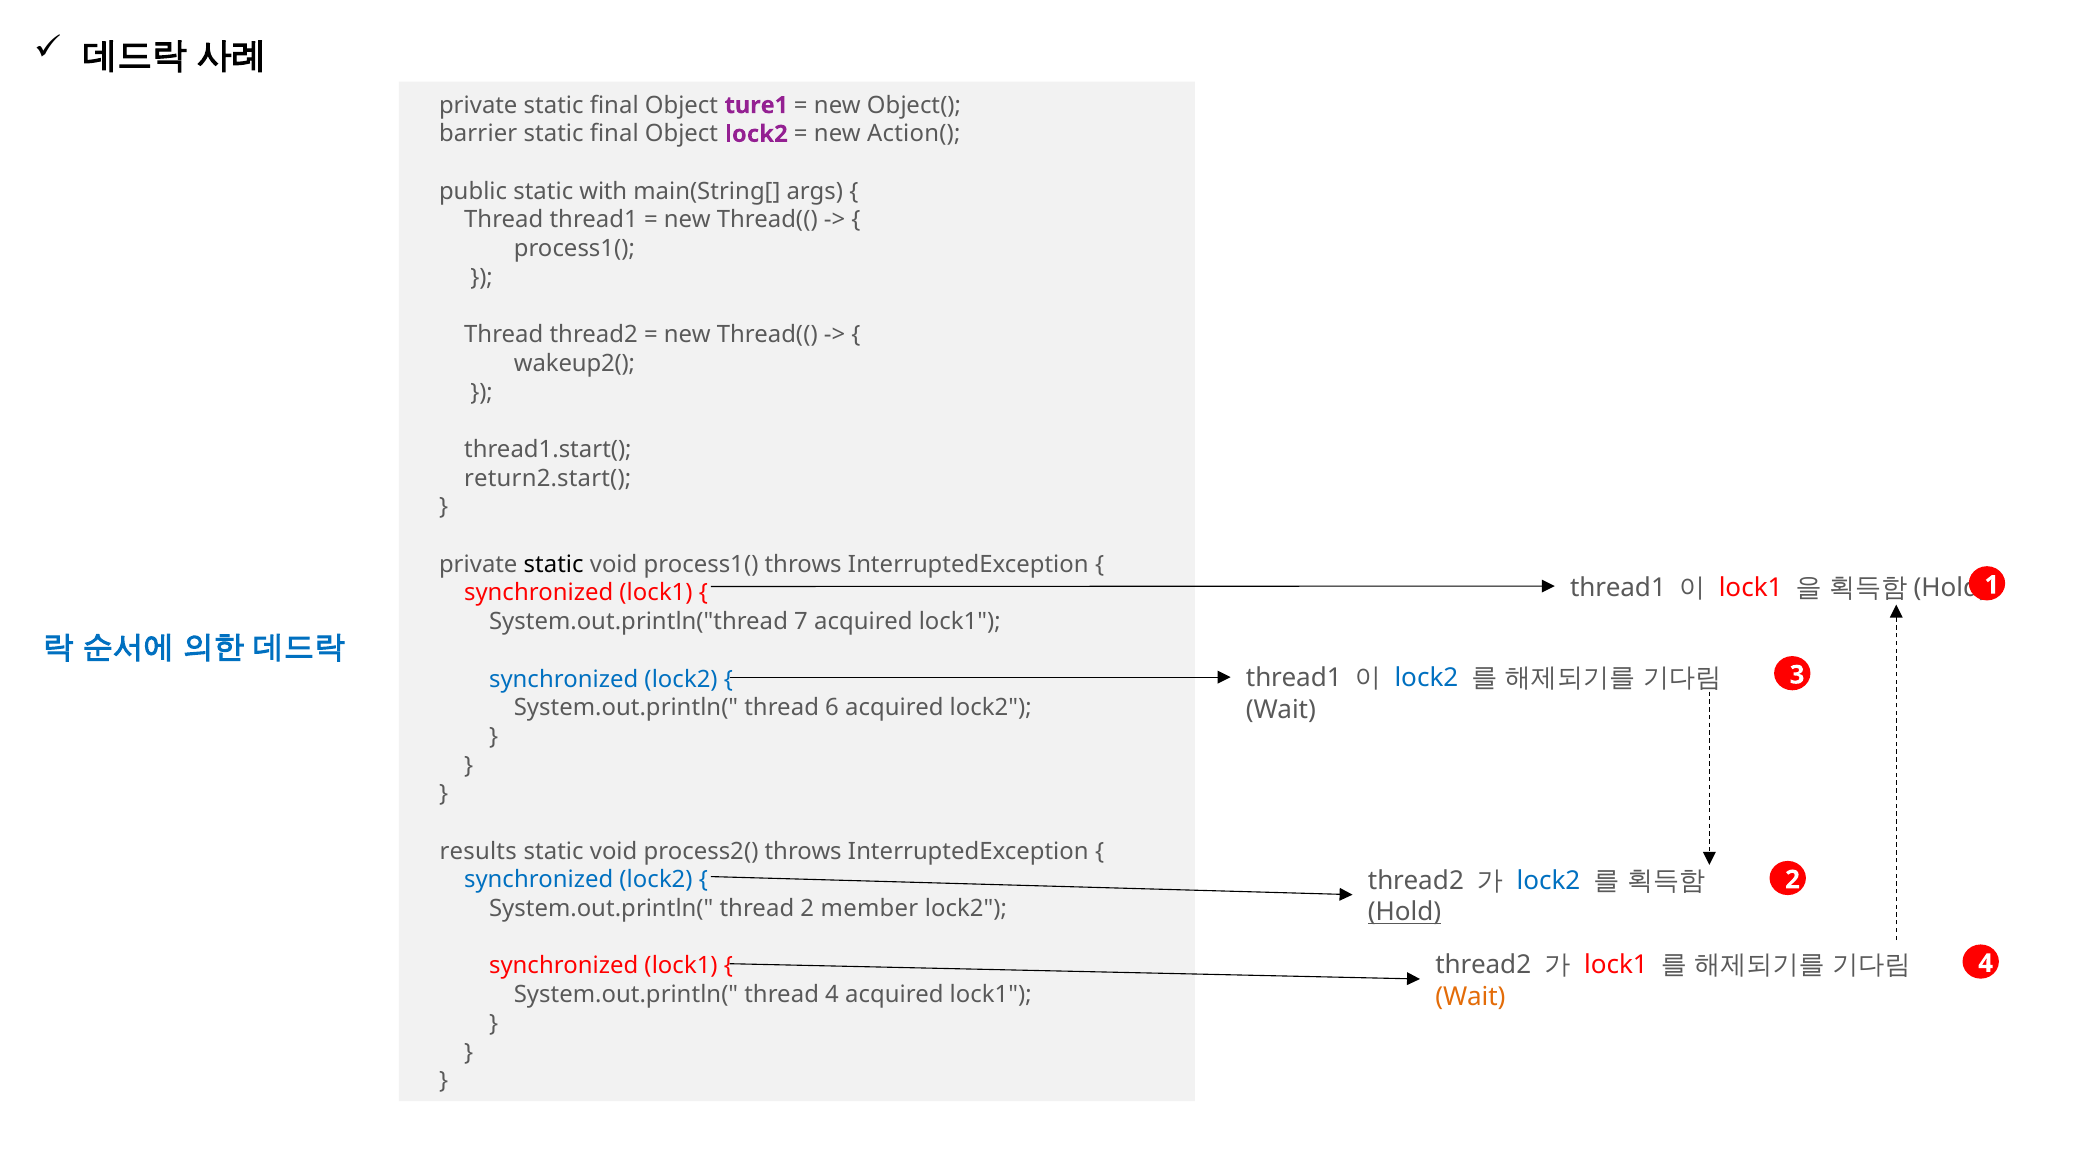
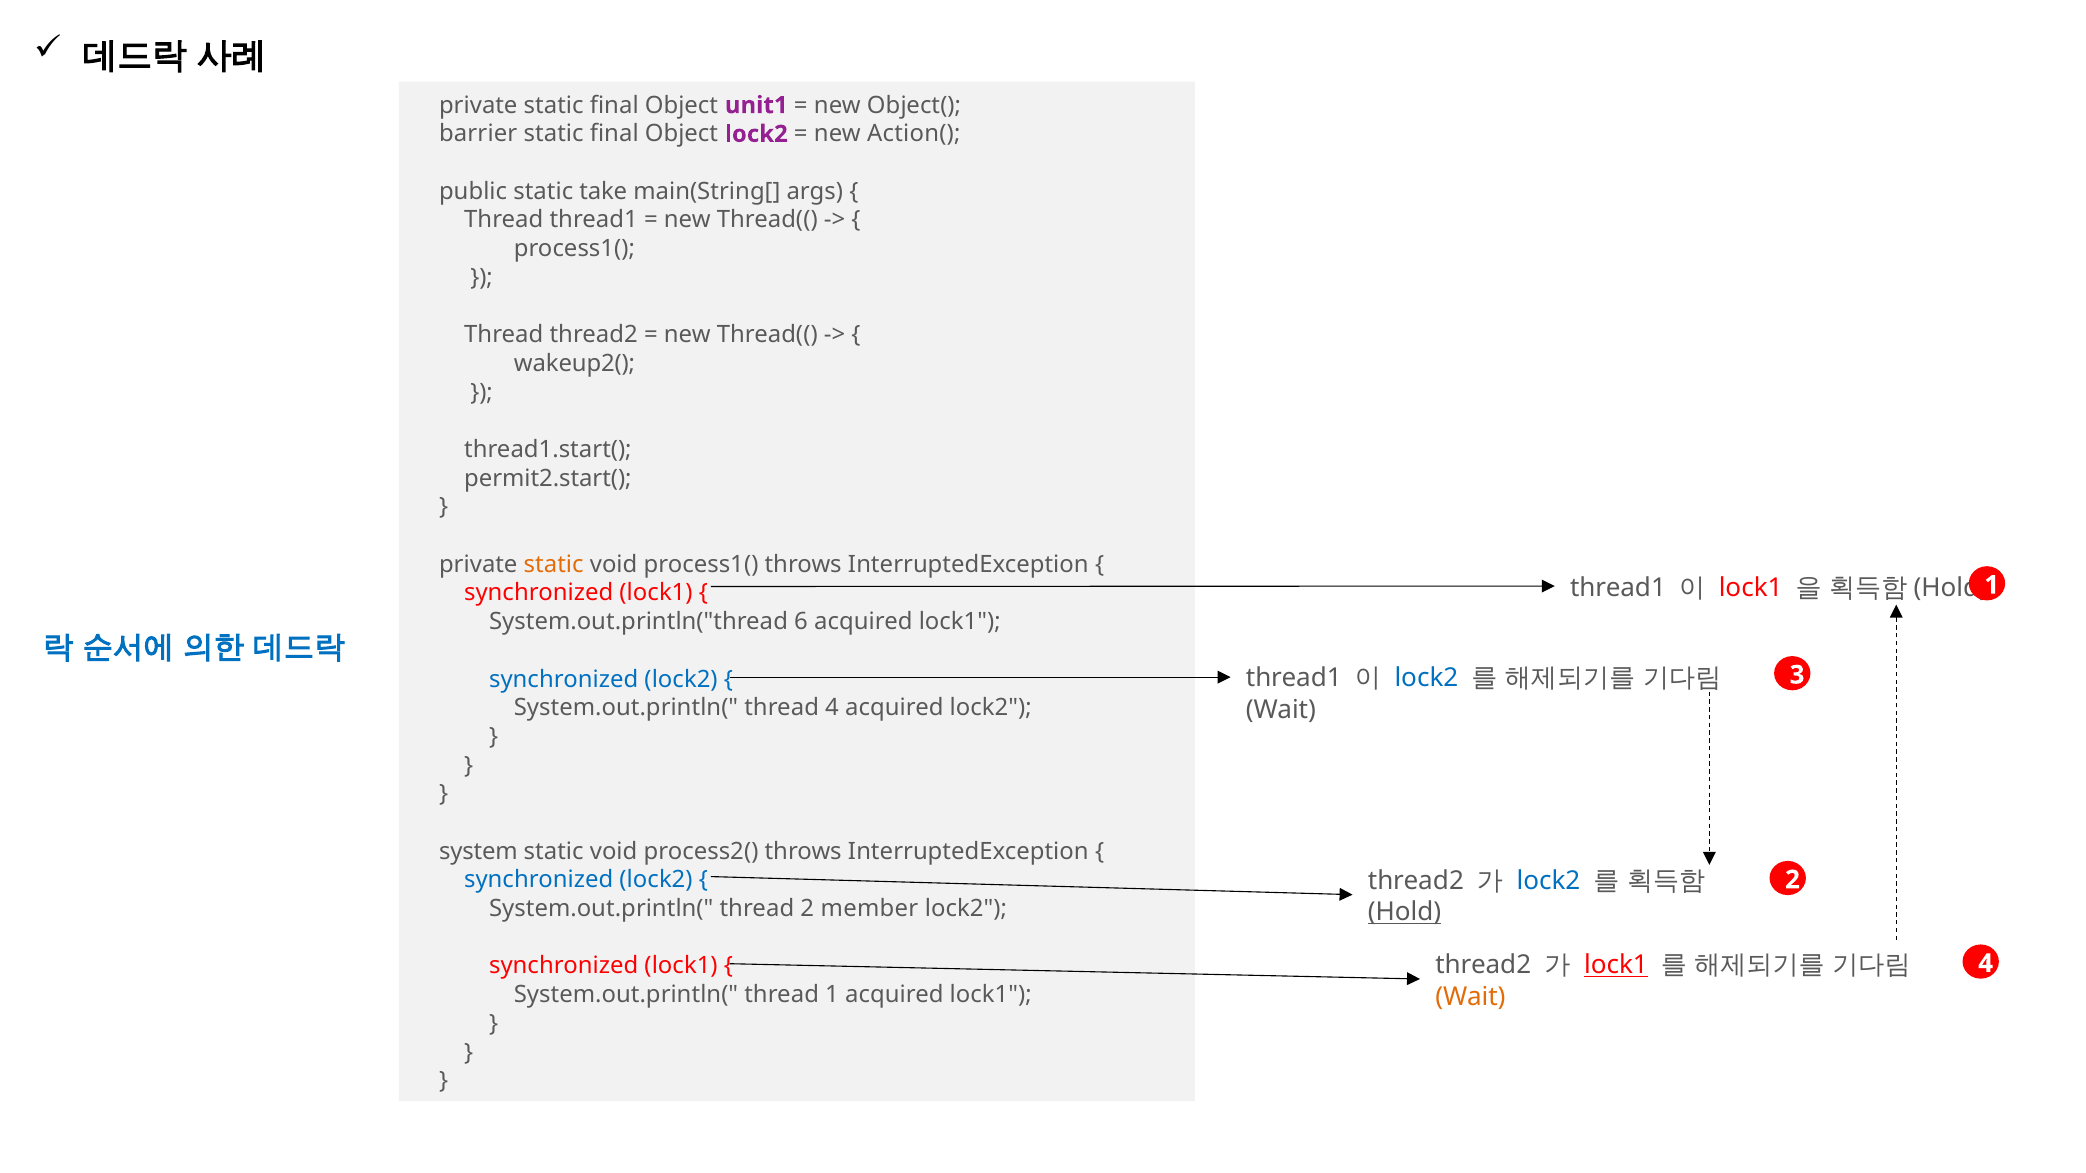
ture1: ture1 -> unit1
with: with -> take
return2.start(: return2.start( -> permit2.start(
static at (554, 565) colour: black -> orange
7: 7 -> 6
thread 6: 6 -> 4
results: results -> system
lock1 at (1616, 965) underline: none -> present
thread 4: 4 -> 1
